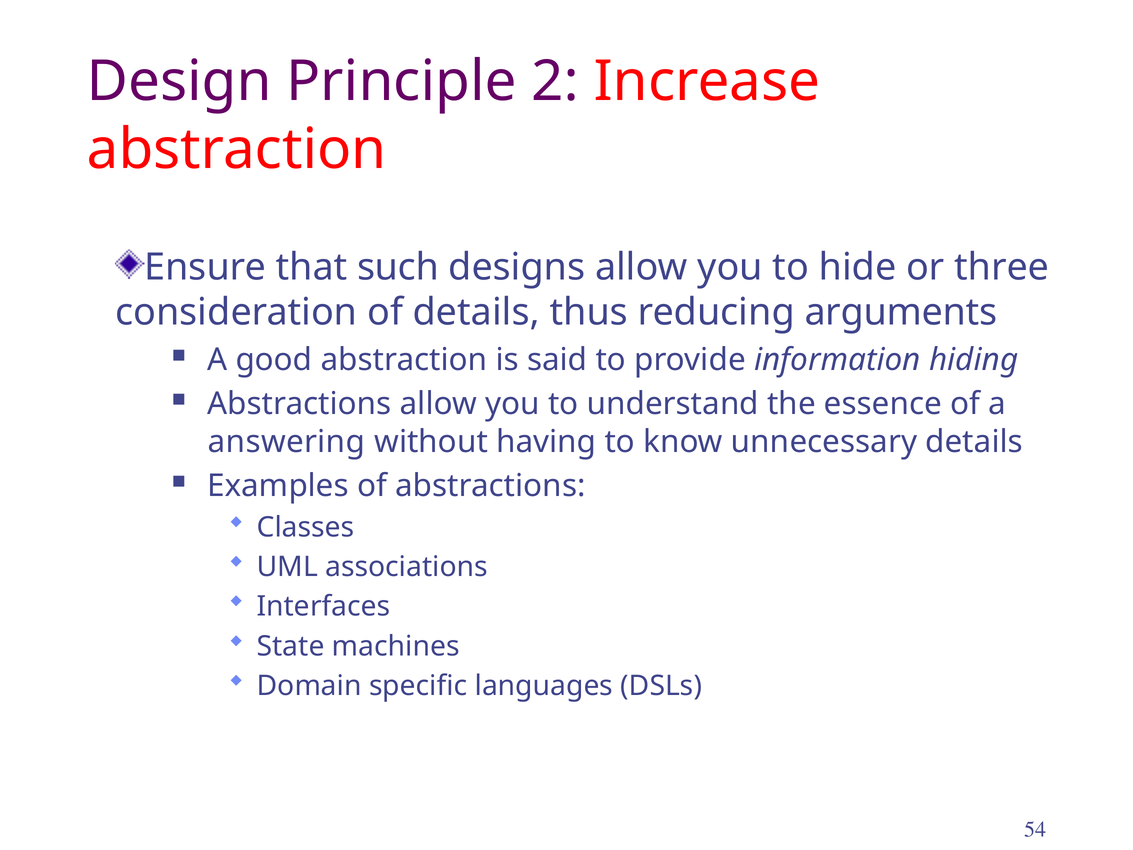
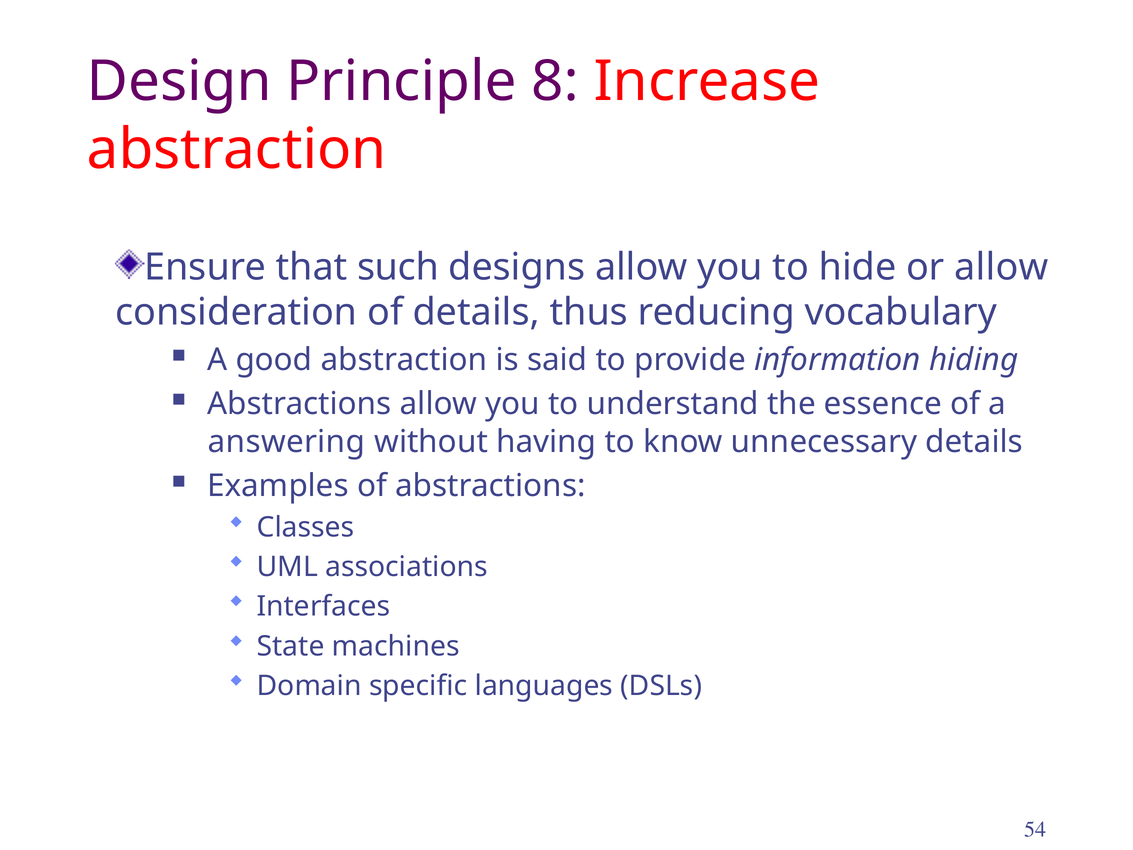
2: 2 -> 8
or three: three -> allow
arguments: arguments -> vocabulary
